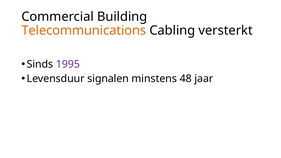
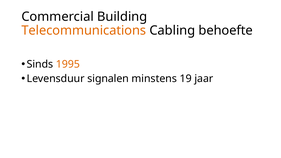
versterkt: versterkt -> behoefte
1995 colour: purple -> orange
48: 48 -> 19
